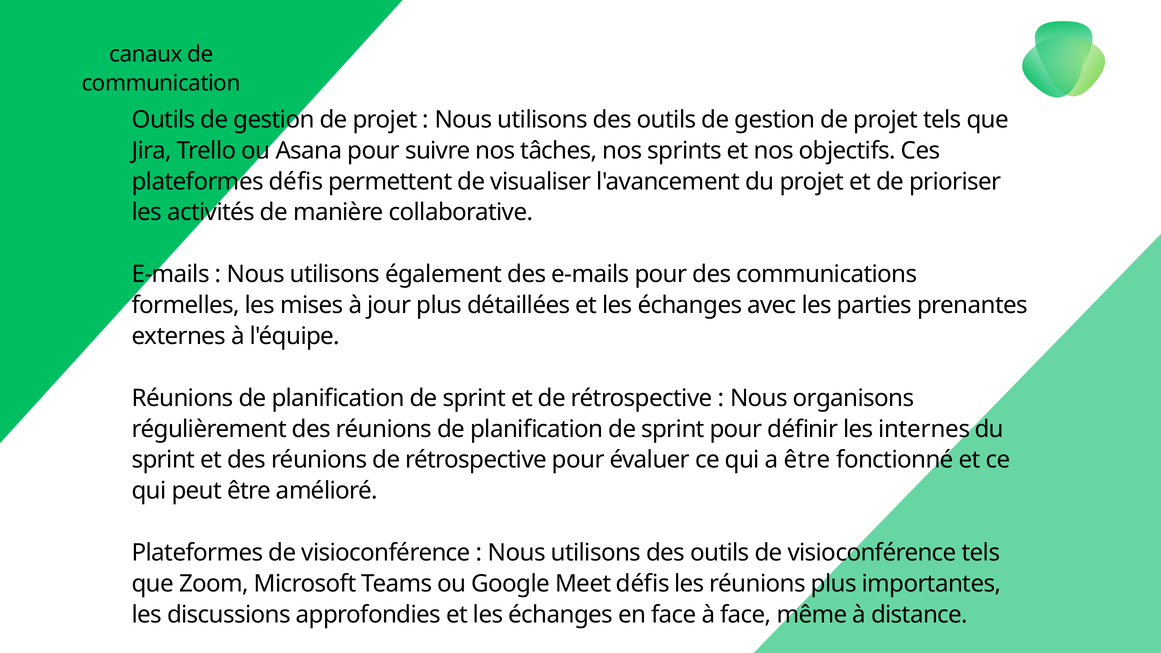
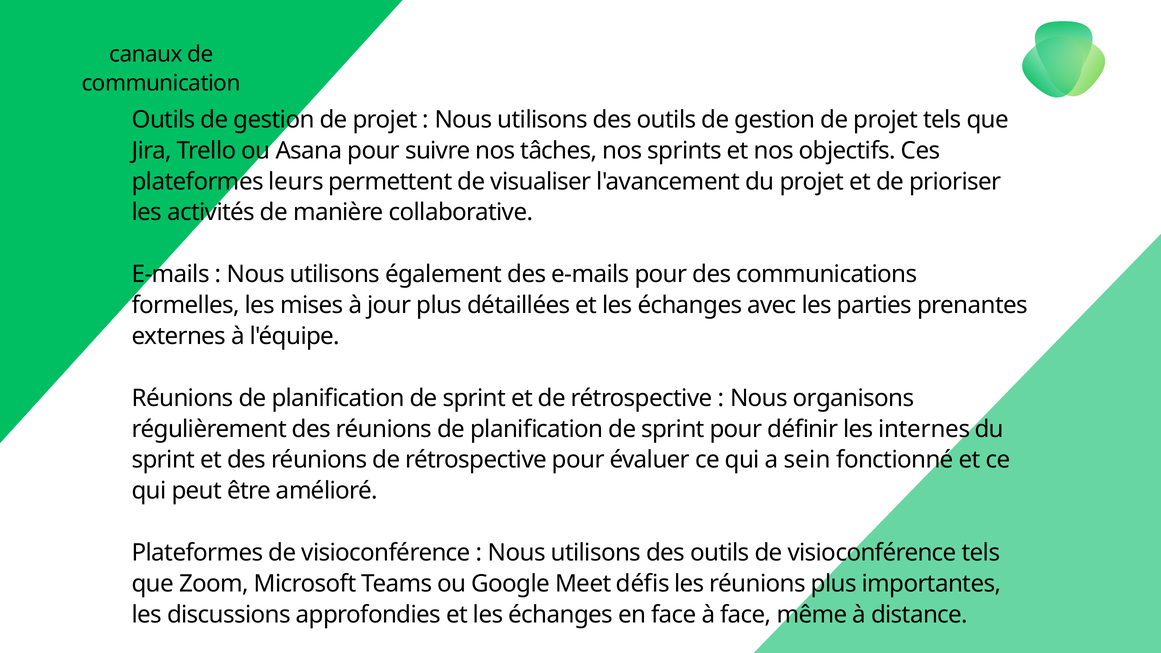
plateformes défis: défis -> leurs
a être: être -> sein
